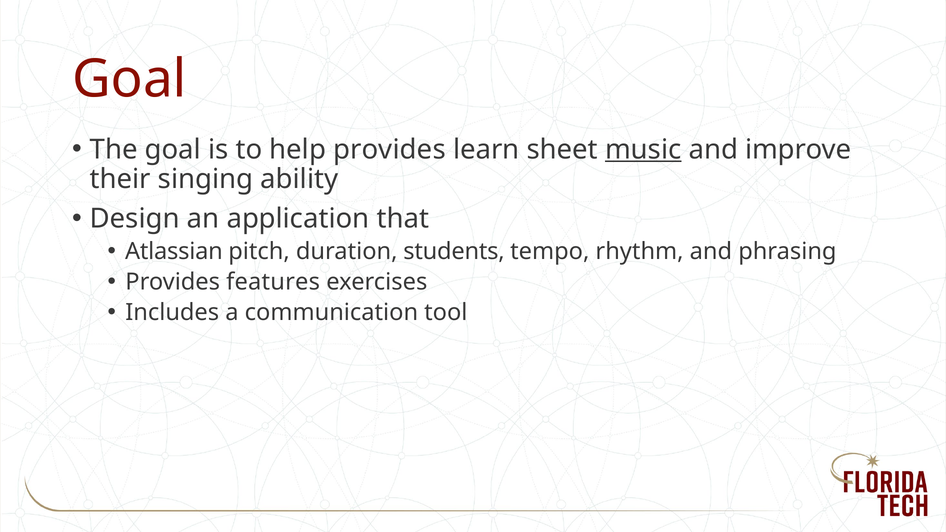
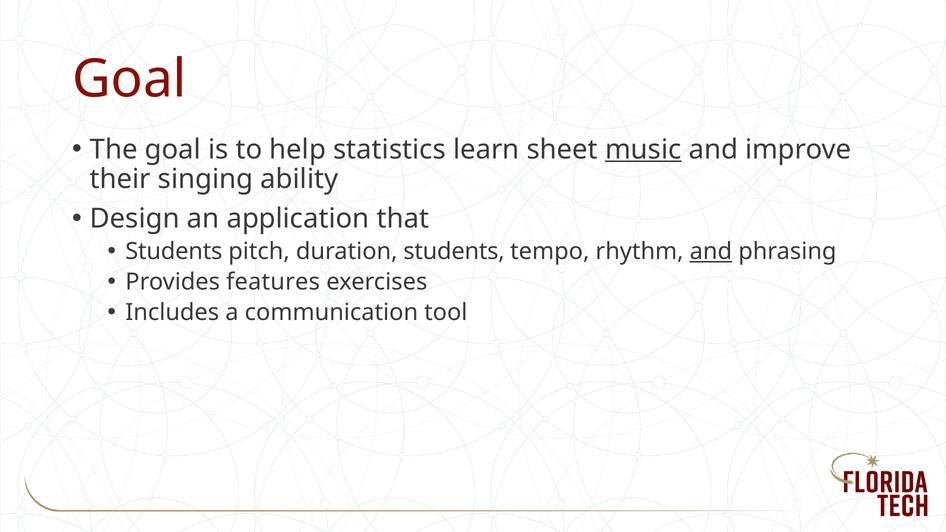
help provides: provides -> statistics
Atlassian at (174, 252): Atlassian -> Students
and at (711, 252) underline: none -> present
